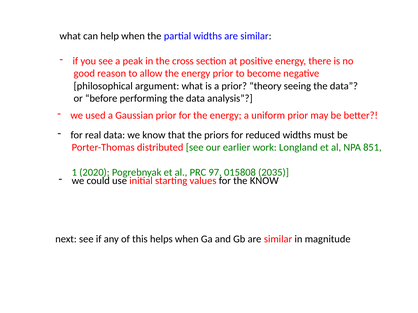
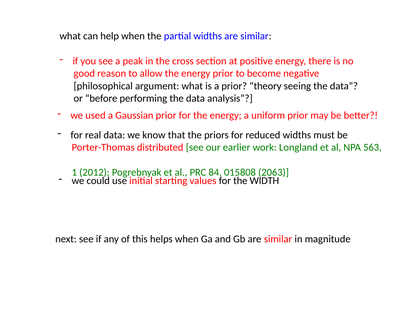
851: 851 -> 563
2020: 2020 -> 2012
97: 97 -> 84
2035: 2035 -> 2063
the KNOW: KNOW -> WIDTH
